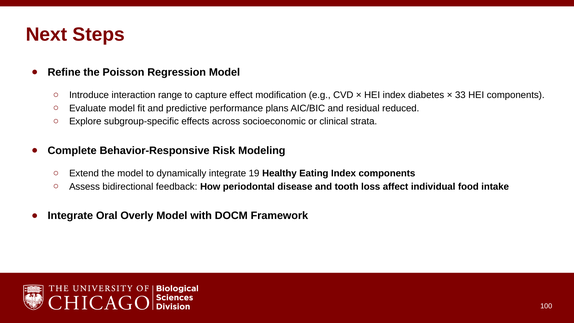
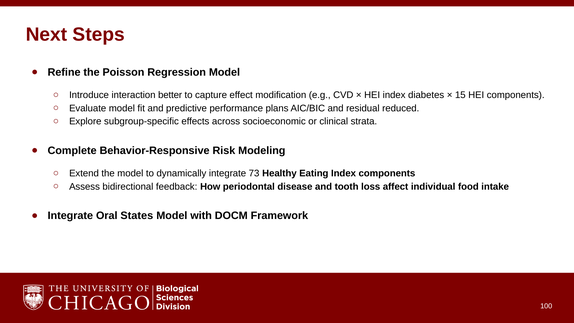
range: range -> better
33: 33 -> 15
19: 19 -> 73
Overly: Overly -> States
